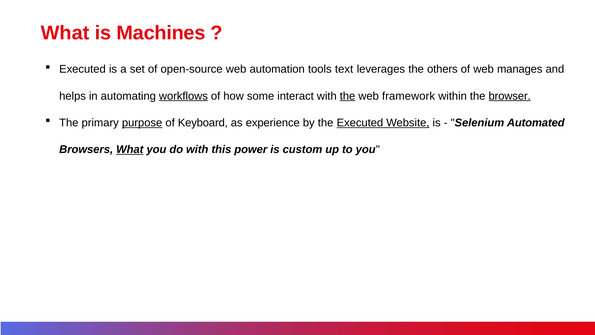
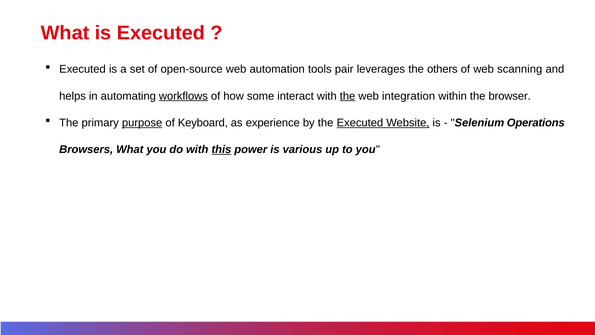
is Machines: Machines -> Executed
text: text -> pair
manages: manages -> scanning
framework: framework -> integration
browser underline: present -> none
Automated: Automated -> Operations
What at (130, 149) underline: present -> none
this underline: none -> present
custom: custom -> various
